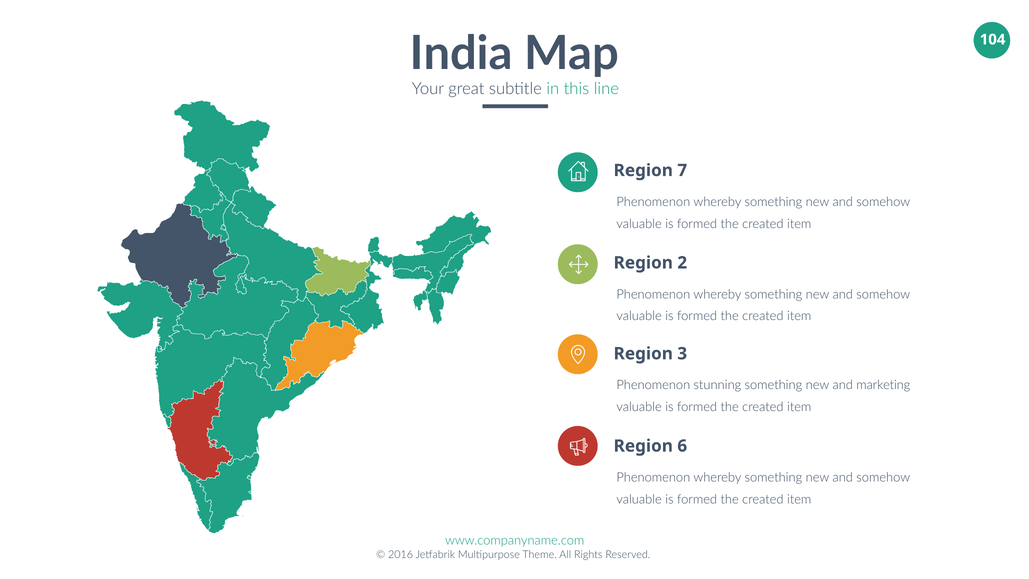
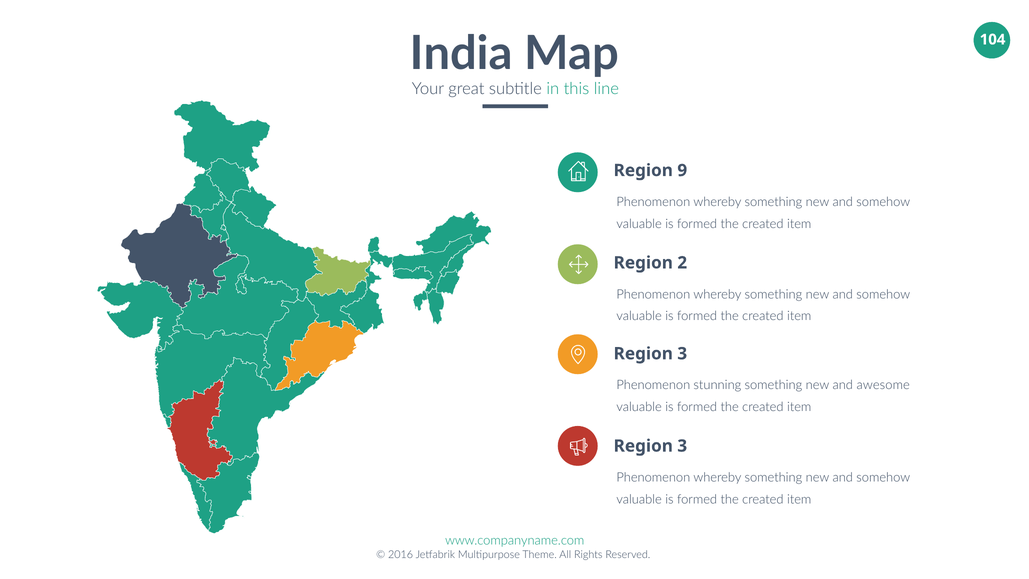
7: 7 -> 9
marketing: marketing -> awesome
6 at (682, 446): 6 -> 3
